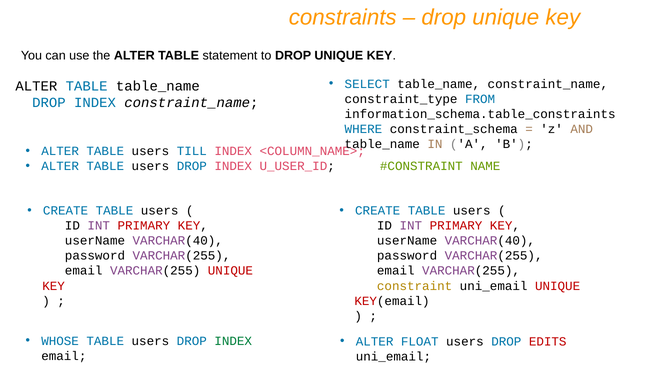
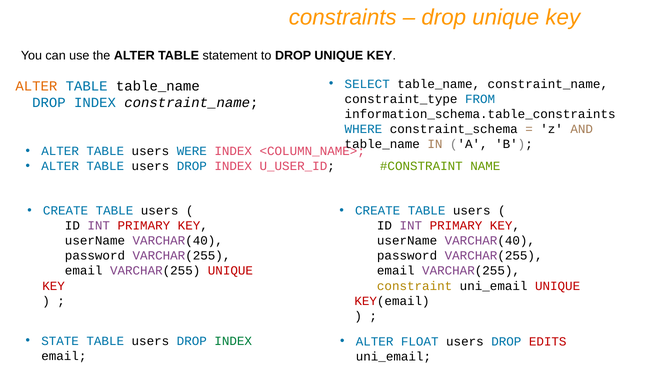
ALTER at (36, 86) colour: black -> orange
TILL: TILL -> WERE
WHOSE: WHOSE -> STATE
